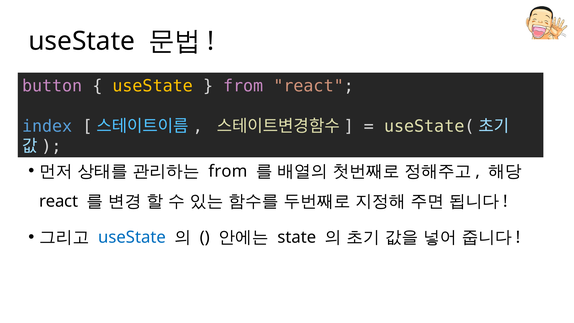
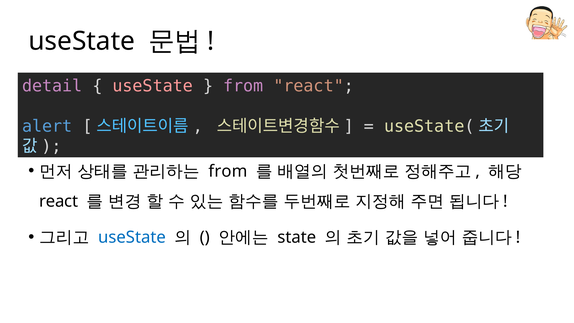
button: button -> detail
useState at (153, 86) colour: yellow -> pink
index: index -> alert
